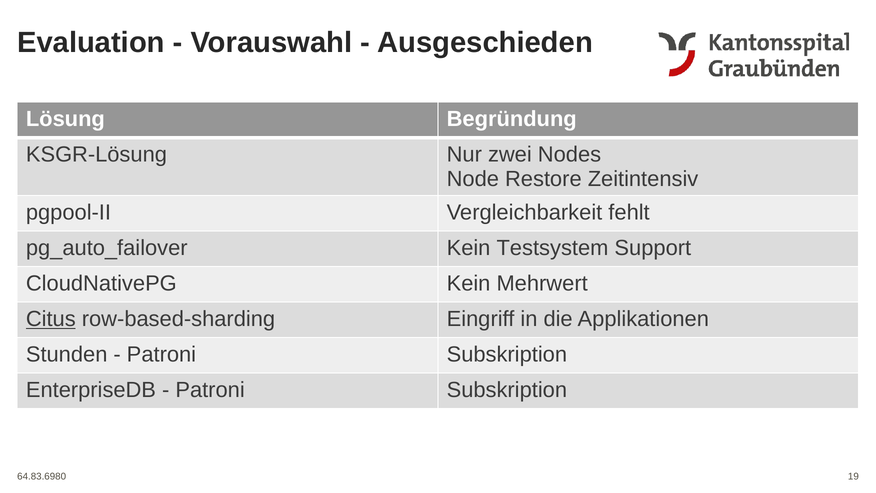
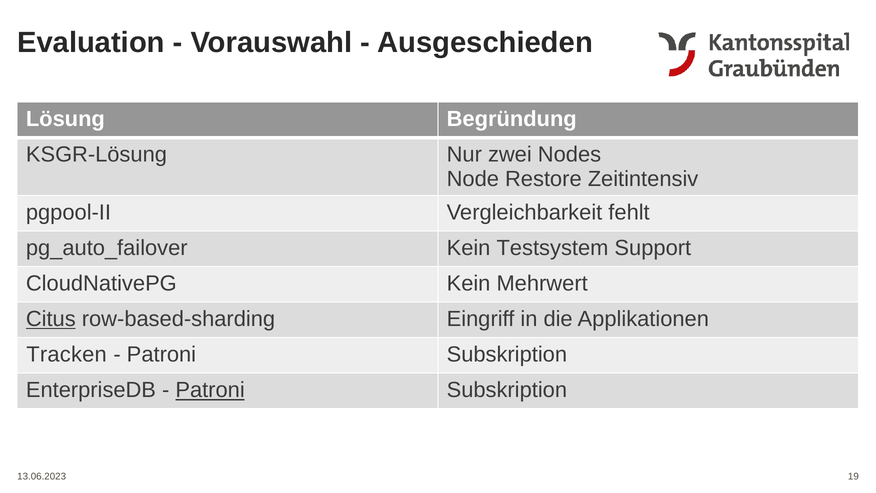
Stunden: Stunden -> Tracken
Patroni at (210, 390) underline: none -> present
64.83.6980: 64.83.6980 -> 13.06.2023
